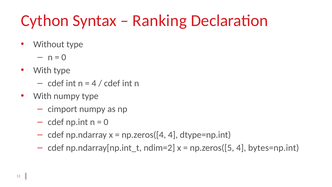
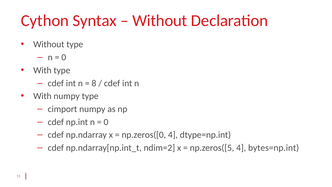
Ranking at (160, 21): Ranking -> Without
4 at (94, 83): 4 -> 8
np.zeros([4: np.zeros([4 -> np.zeros([0
